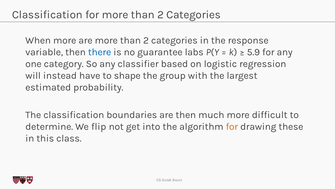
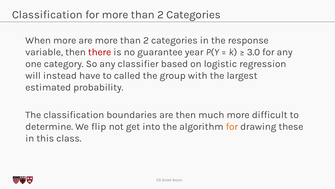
there colour: blue -> red
labs: labs -> year
5.9: 5.9 -> 3.0
shape: shape -> called
